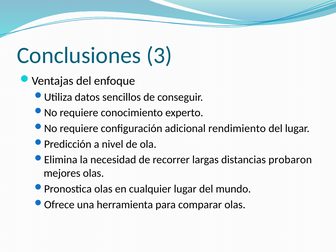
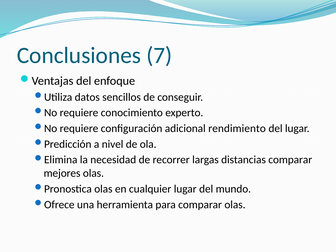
3: 3 -> 7
distancias probaron: probaron -> comparar
